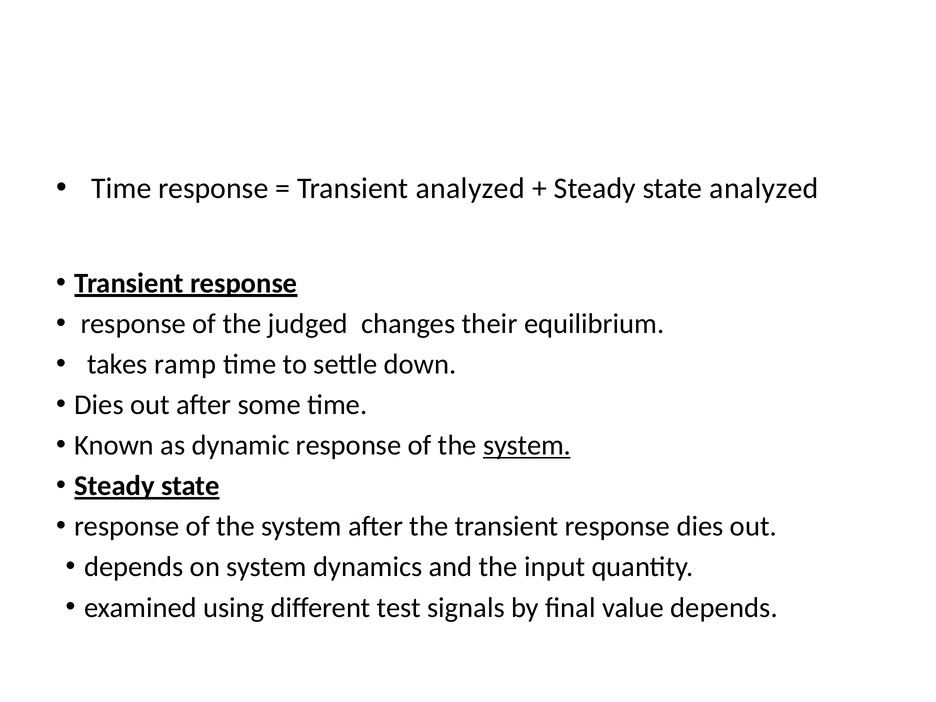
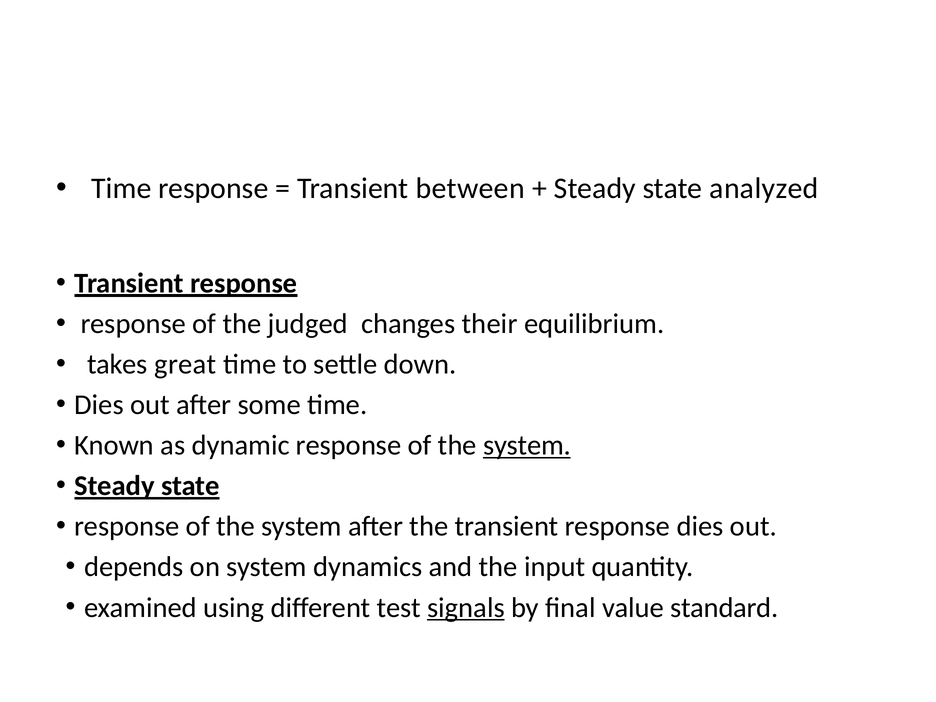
Transient analyzed: analyzed -> between
ramp: ramp -> great
signals underline: none -> present
value depends: depends -> standard
